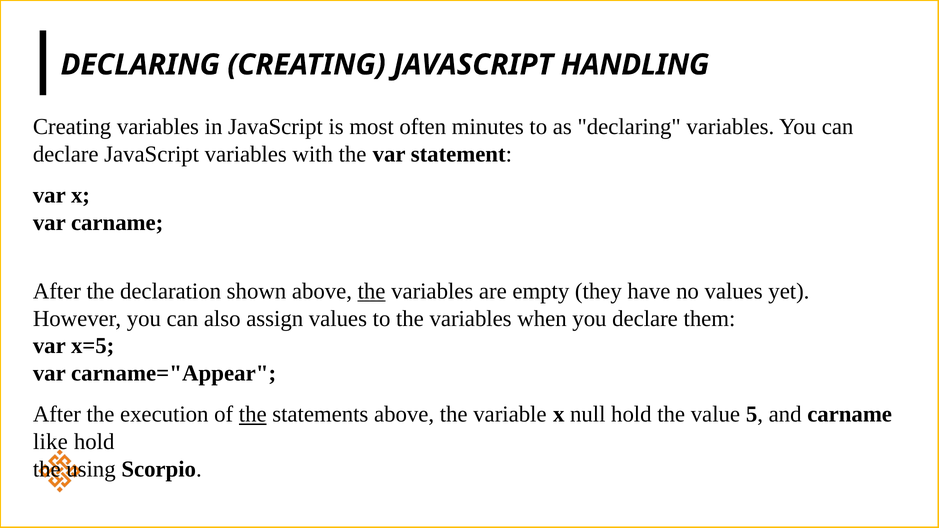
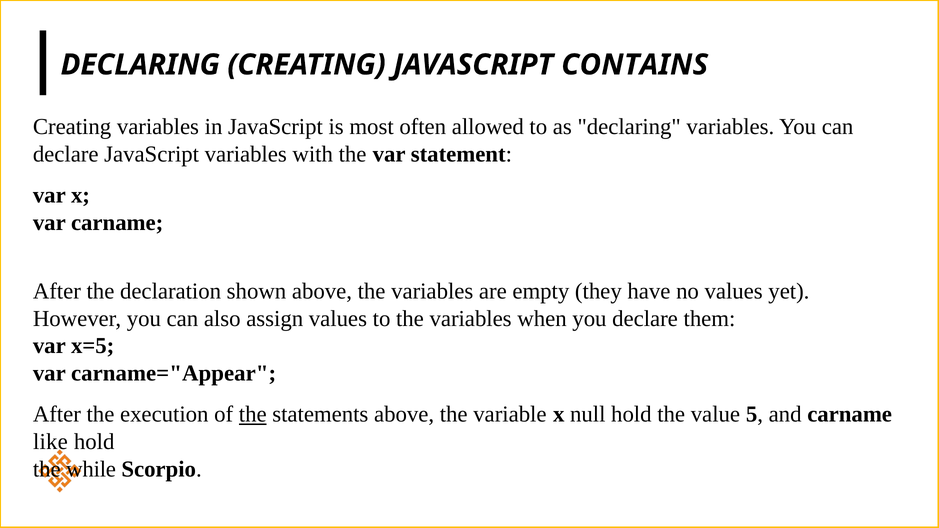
HANDLING: HANDLING -> CONTAINS
minutes: minutes -> allowed
the at (372, 291) underline: present -> none
using: using -> while
